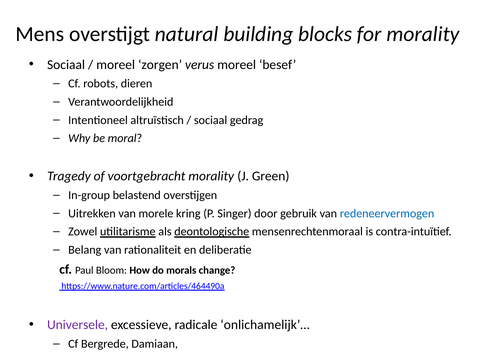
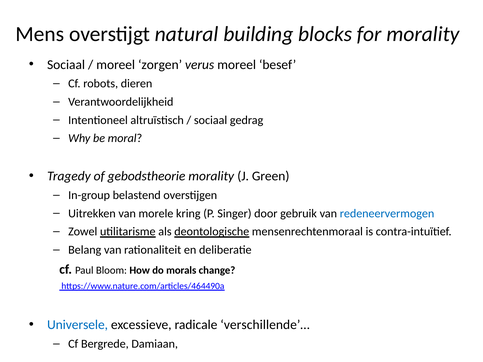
voortgebracht: voortgebracht -> gebodstheorie
Universele colour: purple -> blue
onlichamelijk’…: onlichamelijk’… -> verschillende’…
